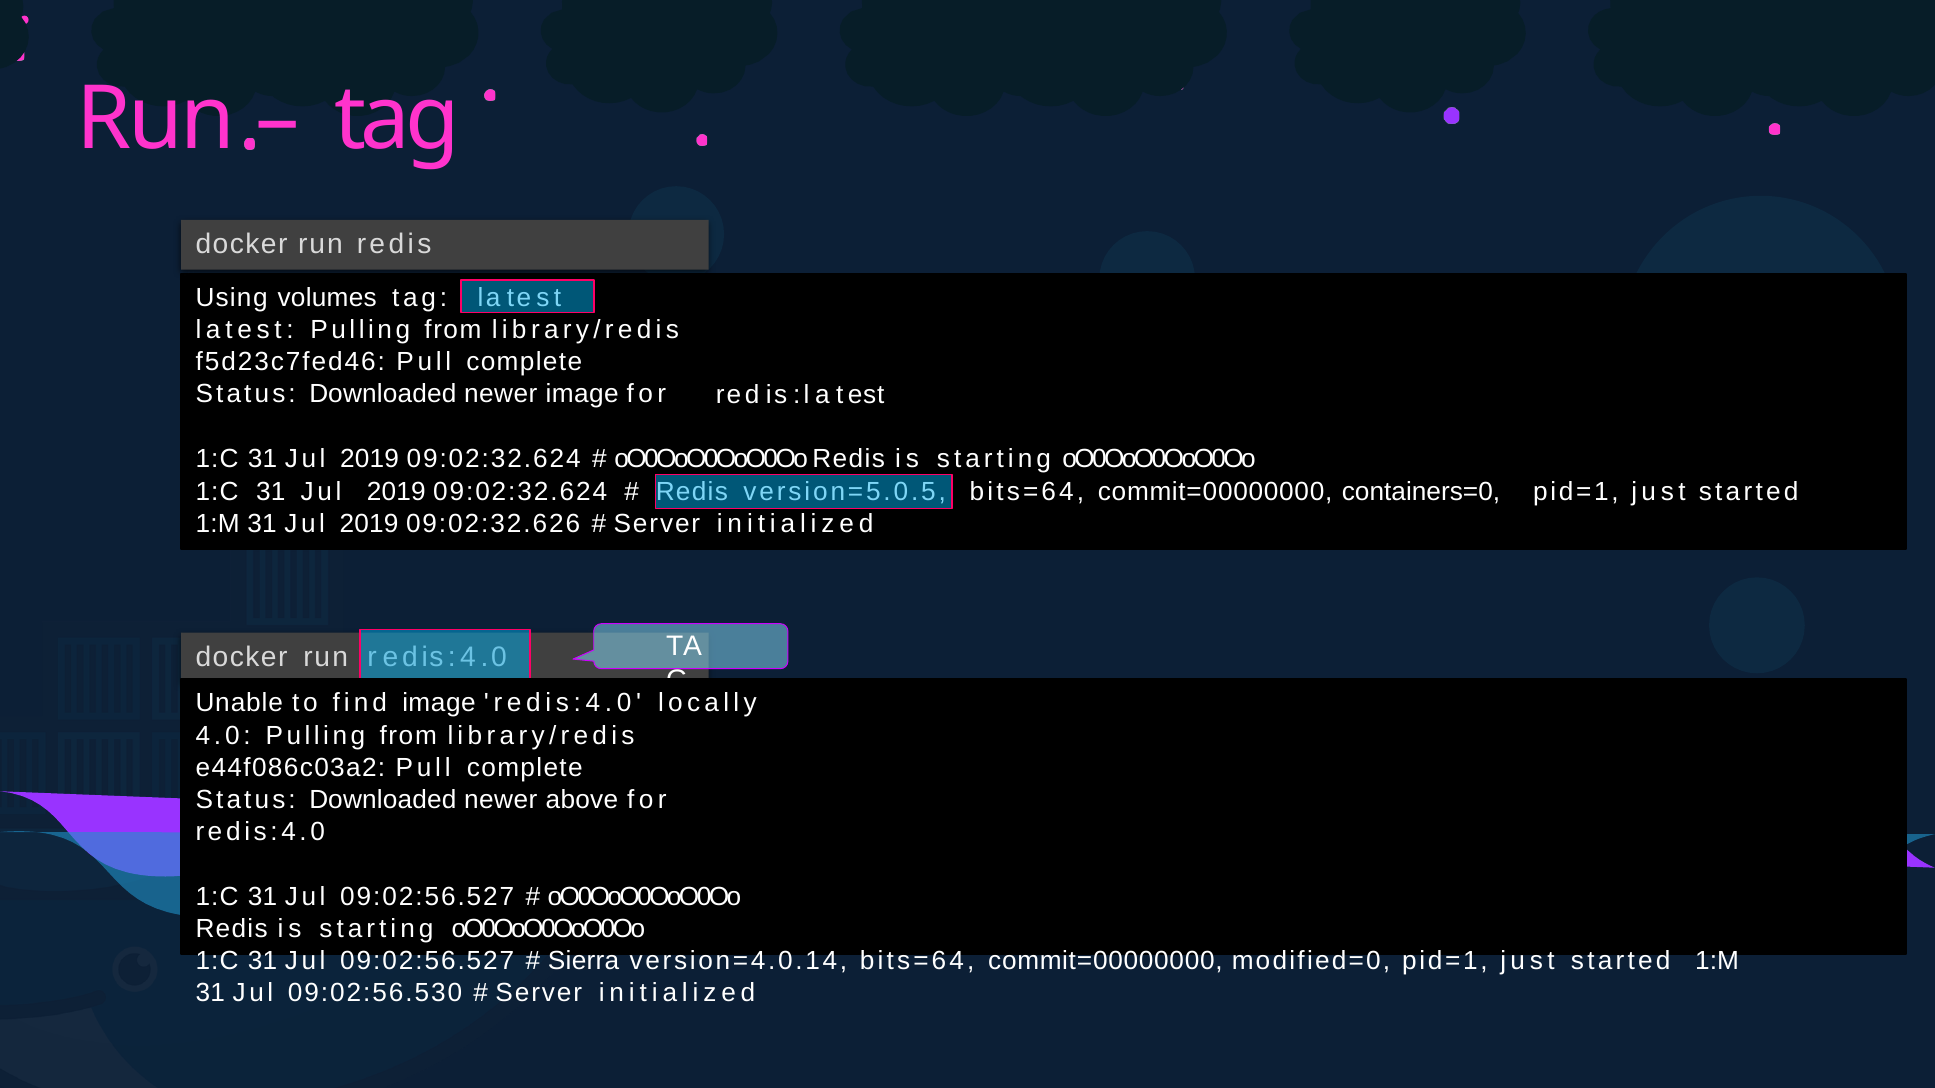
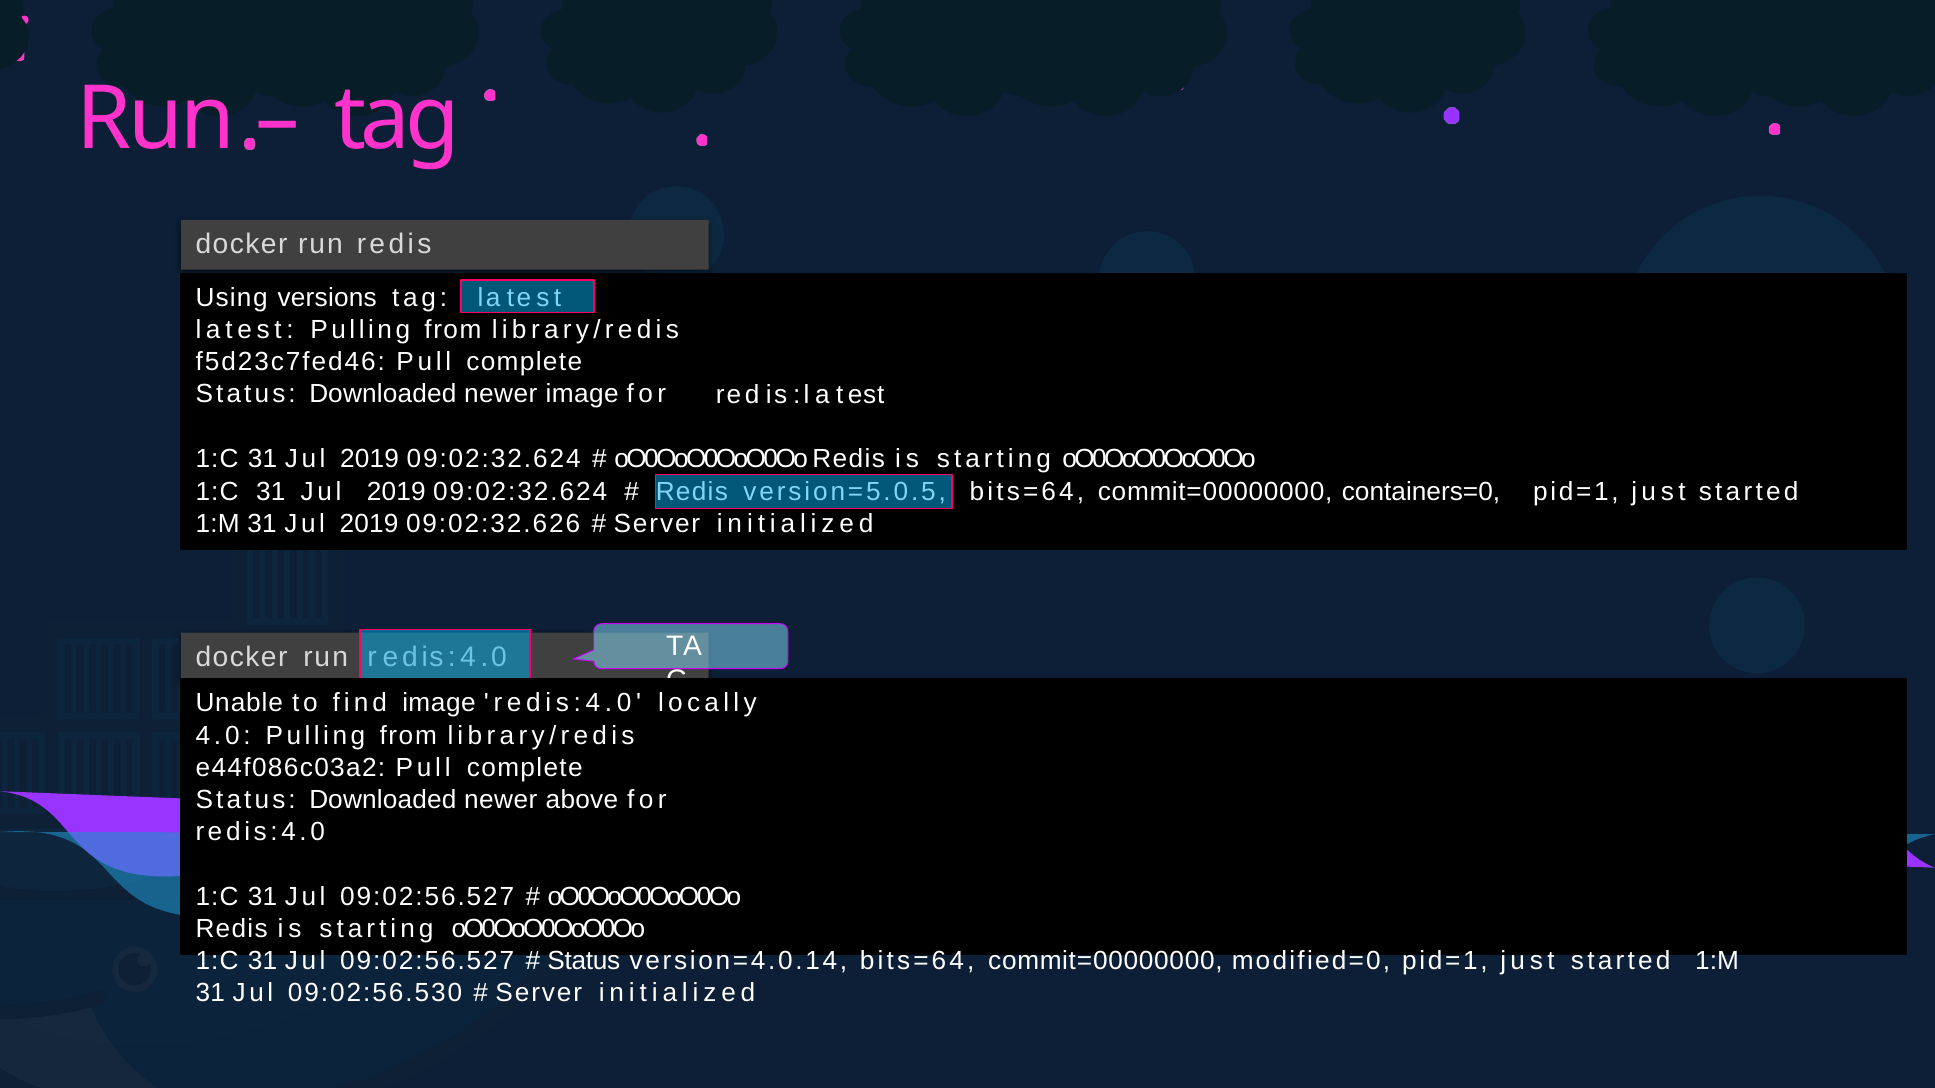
volumes: volumes -> versions
Sierra at (584, 961): Sierra -> Status
